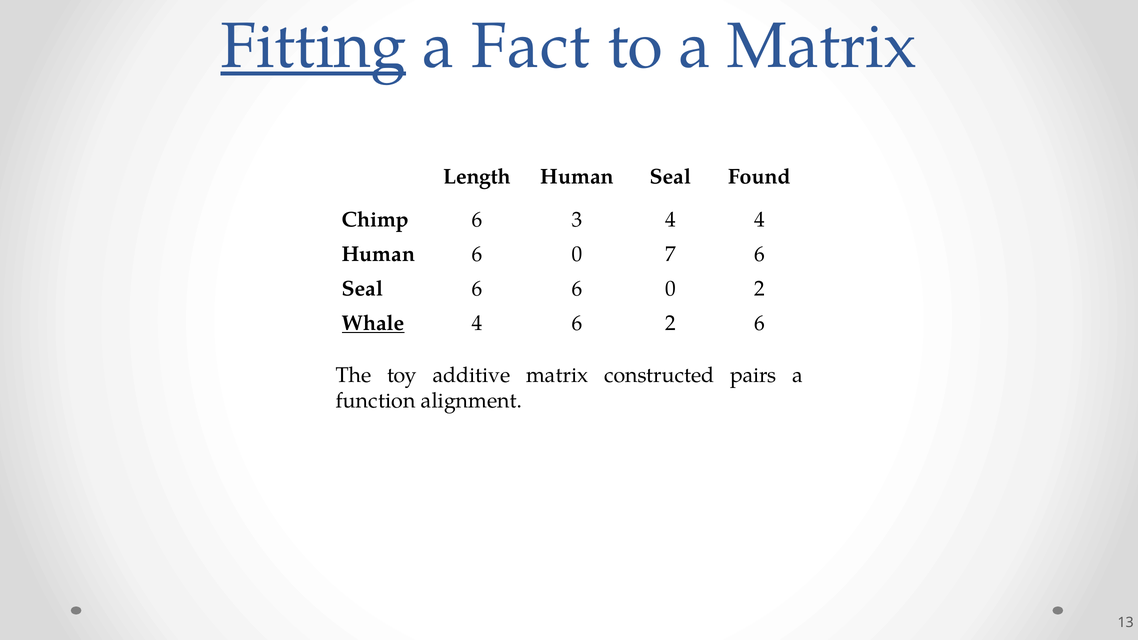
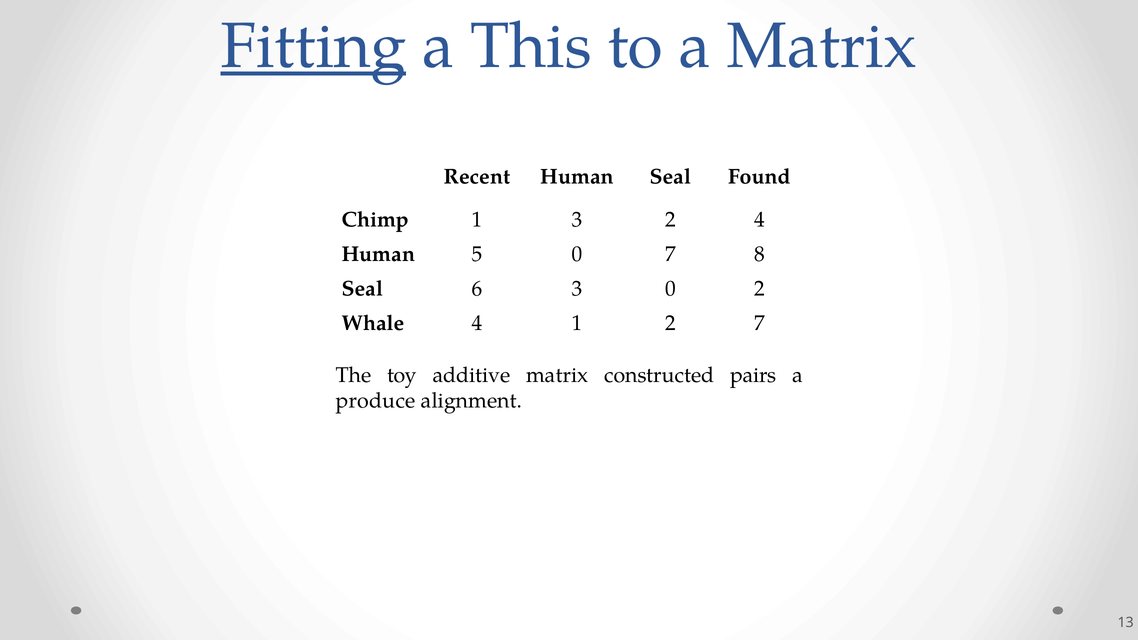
Fact: Fact -> This
Length: Length -> Recent
Chimp 6: 6 -> 1
3 4: 4 -> 2
Human 6: 6 -> 5
7 6: 6 -> 8
6 6: 6 -> 3
Whale underline: present -> none
4 6: 6 -> 1
2 6: 6 -> 7
function: function -> produce
